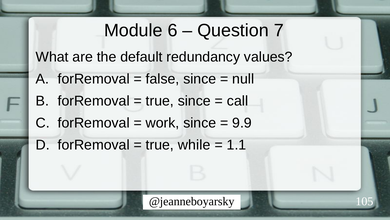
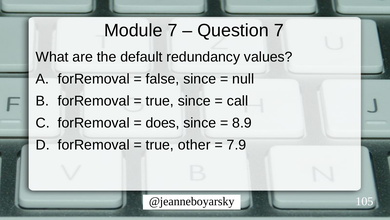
Module 6: 6 -> 7
work: work -> does
9.9: 9.9 -> 8.9
while: while -> other
1.1: 1.1 -> 7.9
